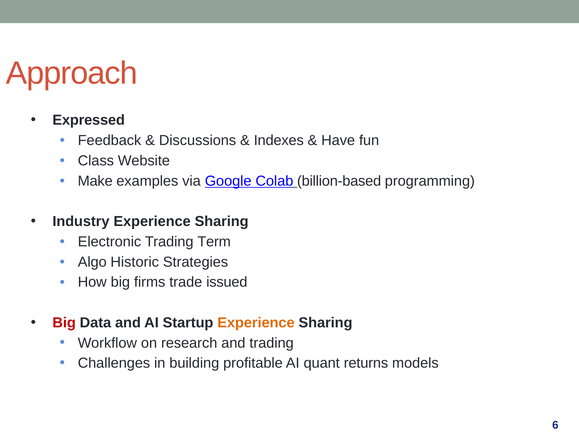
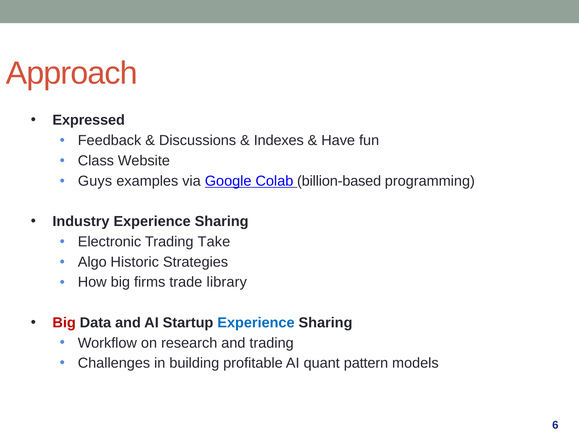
Make: Make -> Guys
Term: Term -> Take
issued: issued -> library
Experience at (256, 323) colour: orange -> blue
returns: returns -> pattern
